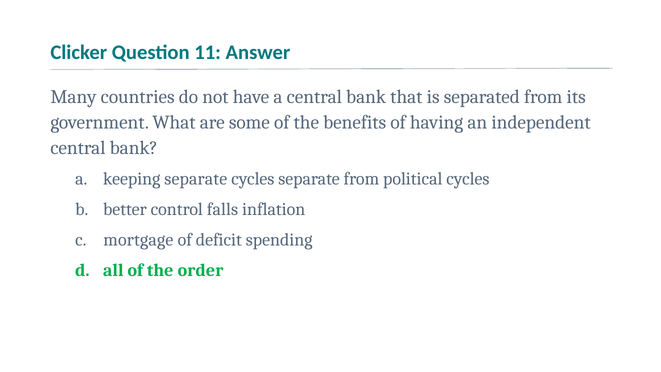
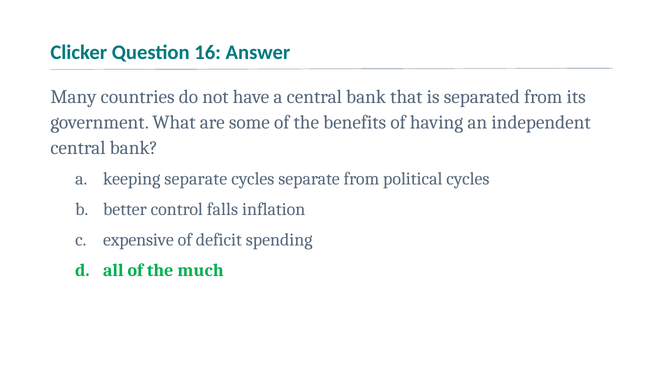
11: 11 -> 16
mortgage: mortgage -> expensive
order: order -> much
